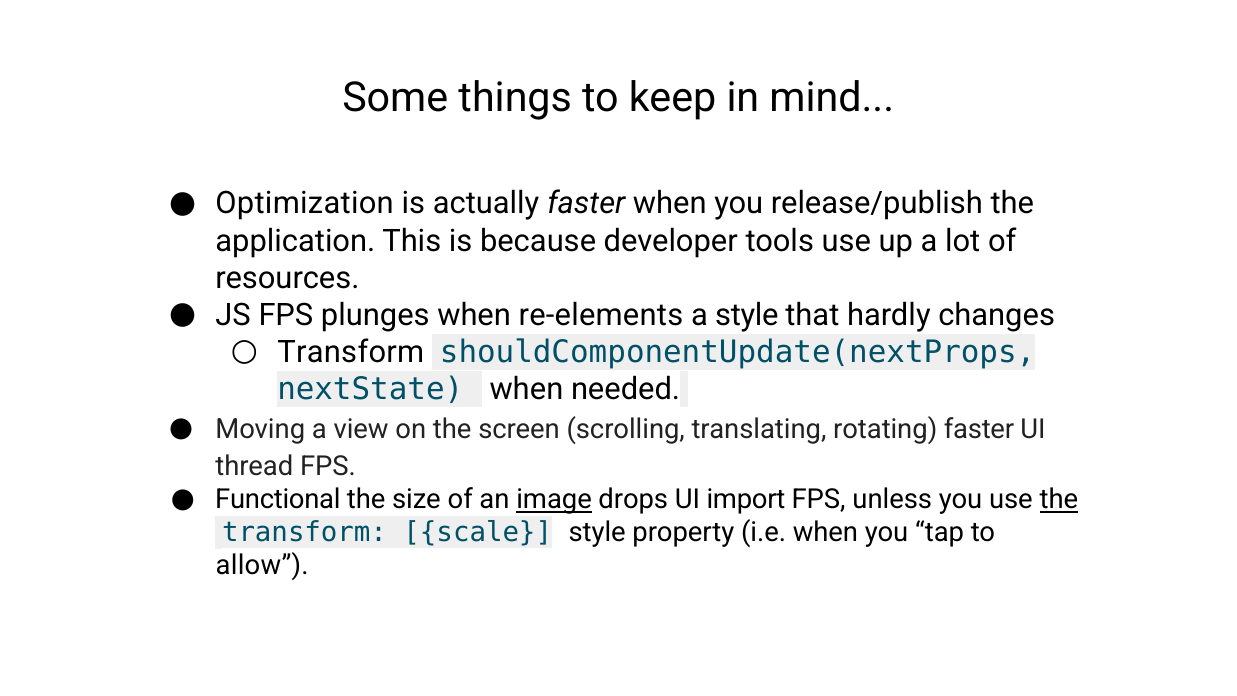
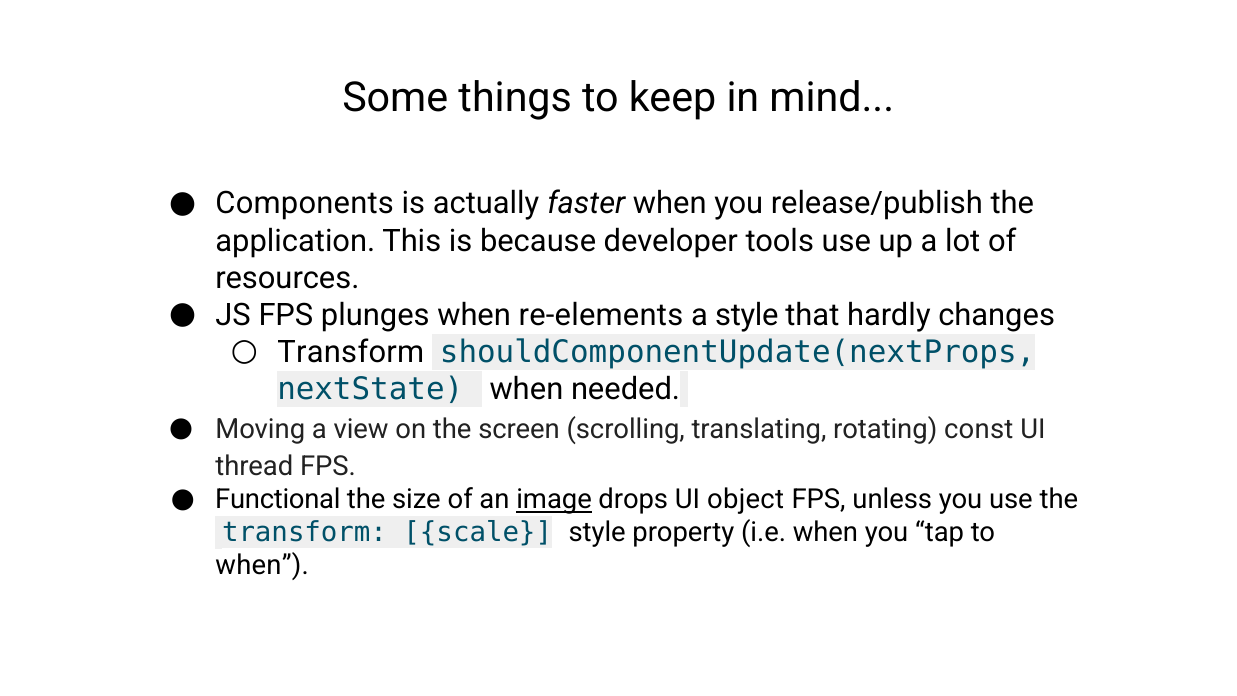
Optimization: Optimization -> Components
rotating faster: faster -> const
import: import -> object
the at (1059, 500) underline: present -> none
allow at (262, 566): allow -> when
